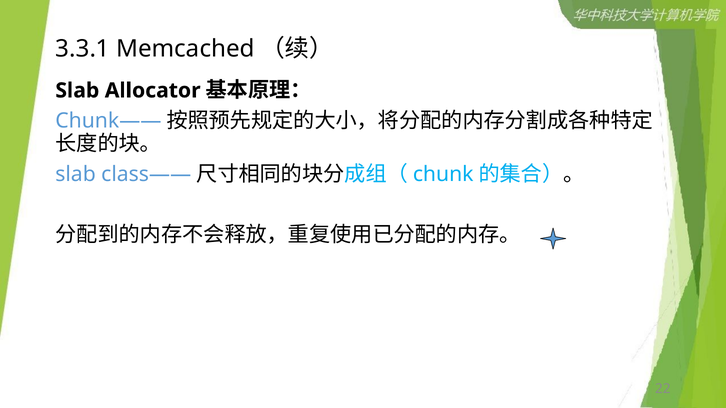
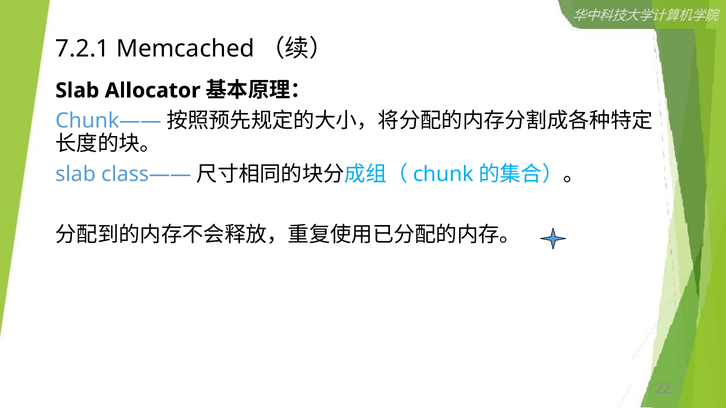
3.3.1: 3.3.1 -> 7.2.1
